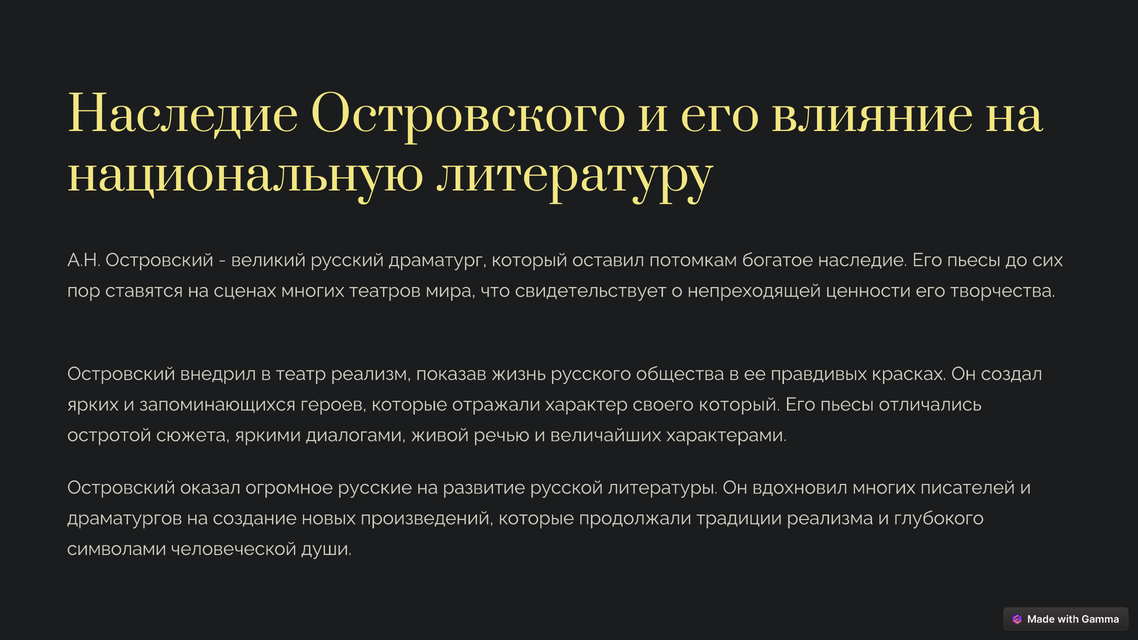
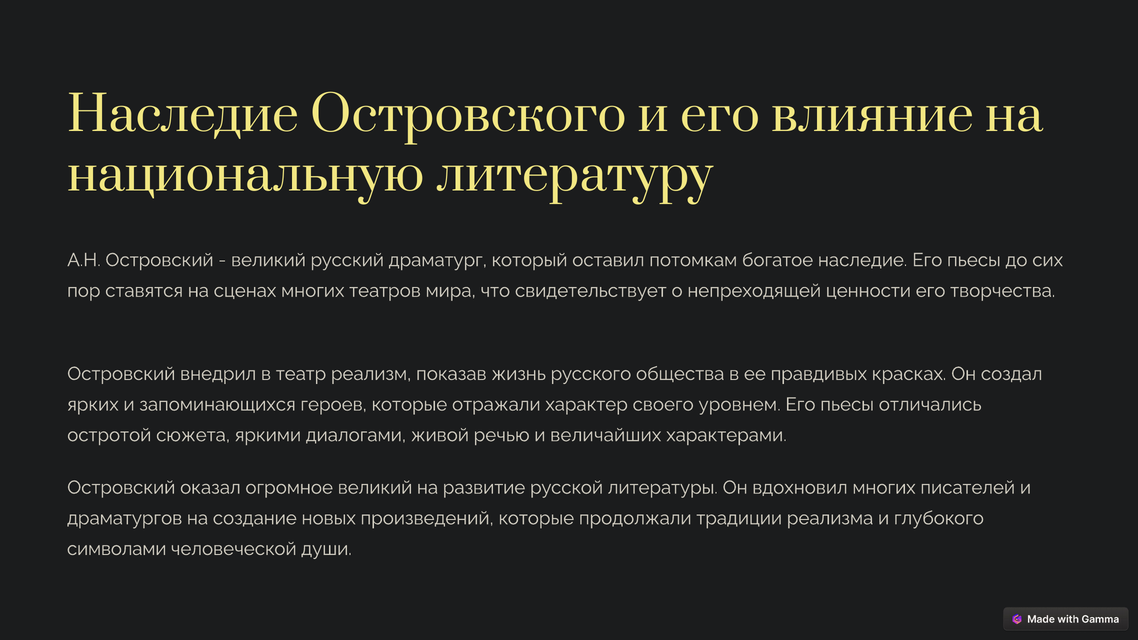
своего который: который -> уровнем
огромное русские: русские -> великий
